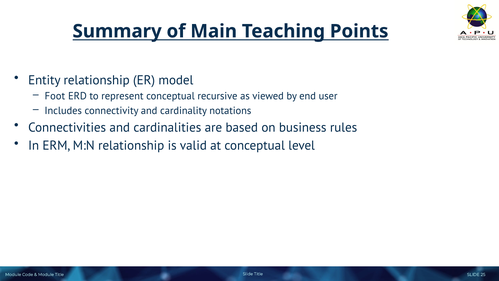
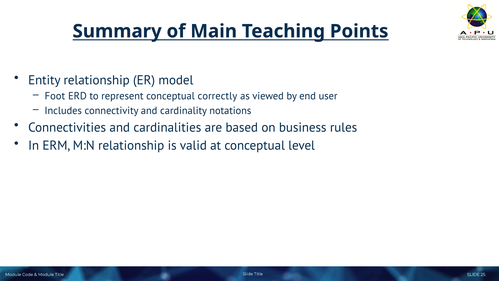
recursive: recursive -> correctly
